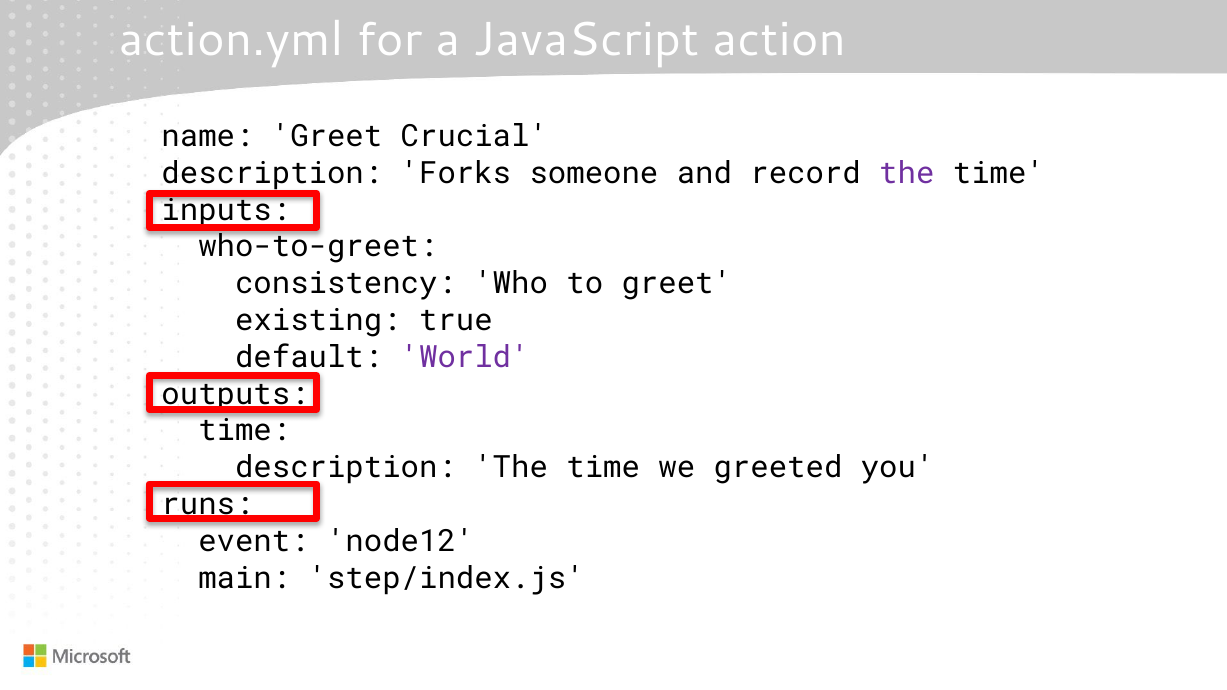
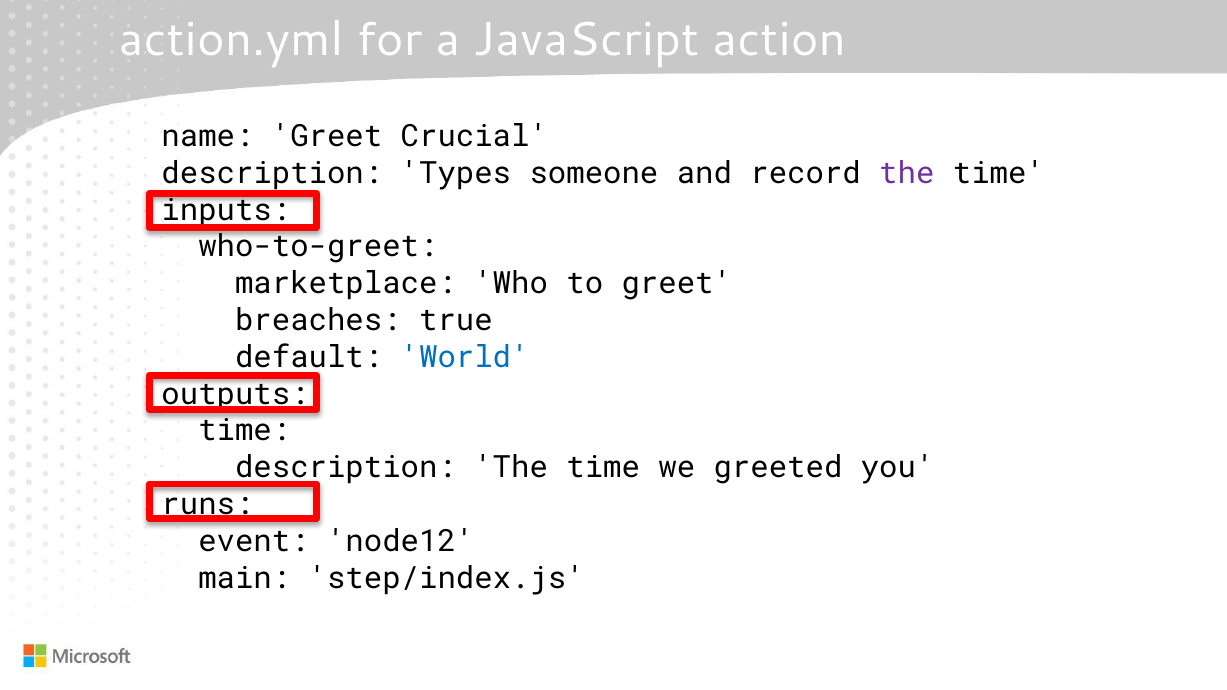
Forks: Forks -> Types
consistency: consistency -> marketplace
existing: existing -> breaches
World colour: purple -> blue
